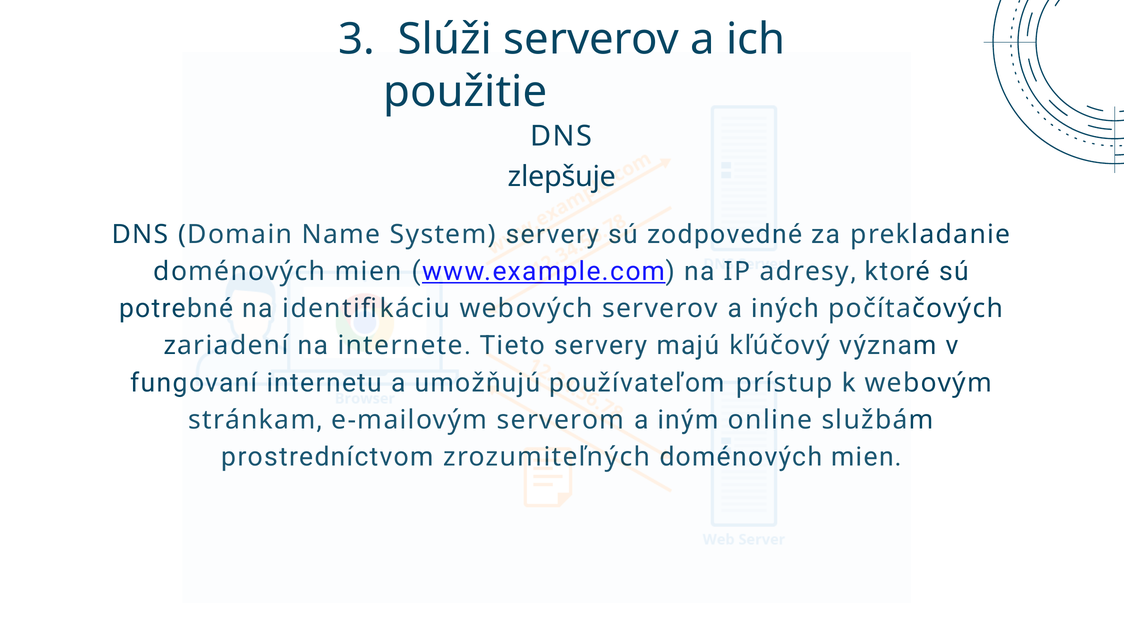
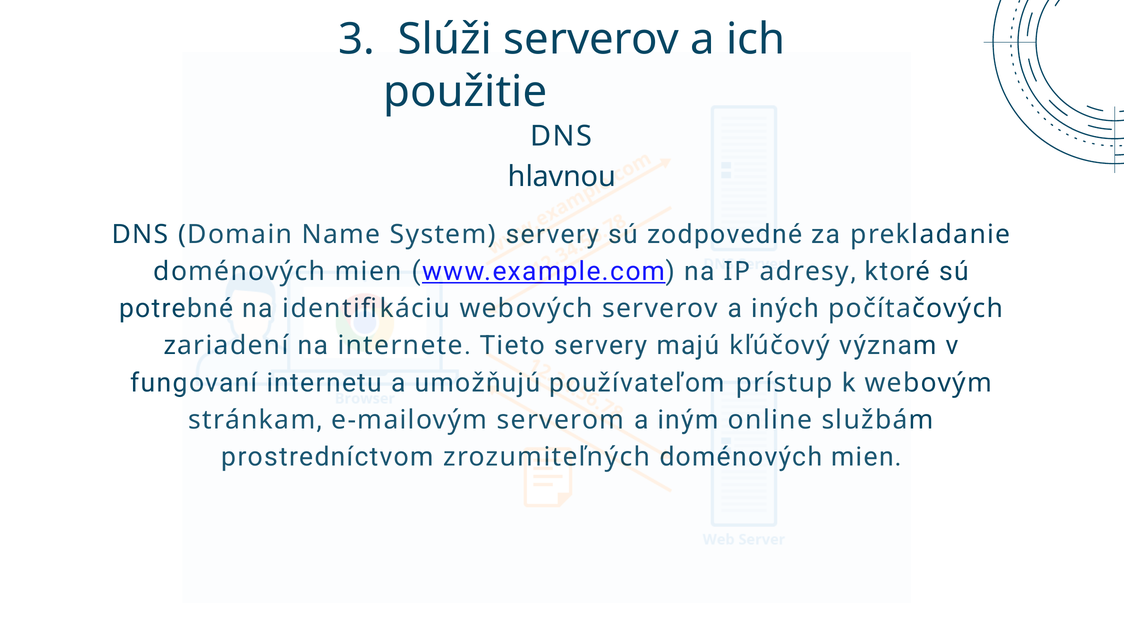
zlepšuje: zlepšuje -> hlavnou
